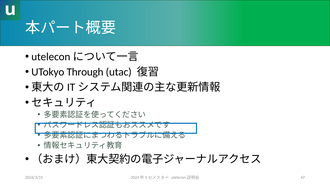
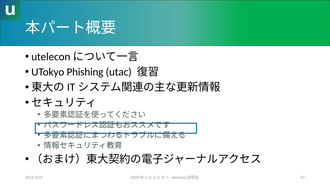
Through: Through -> Phishing
